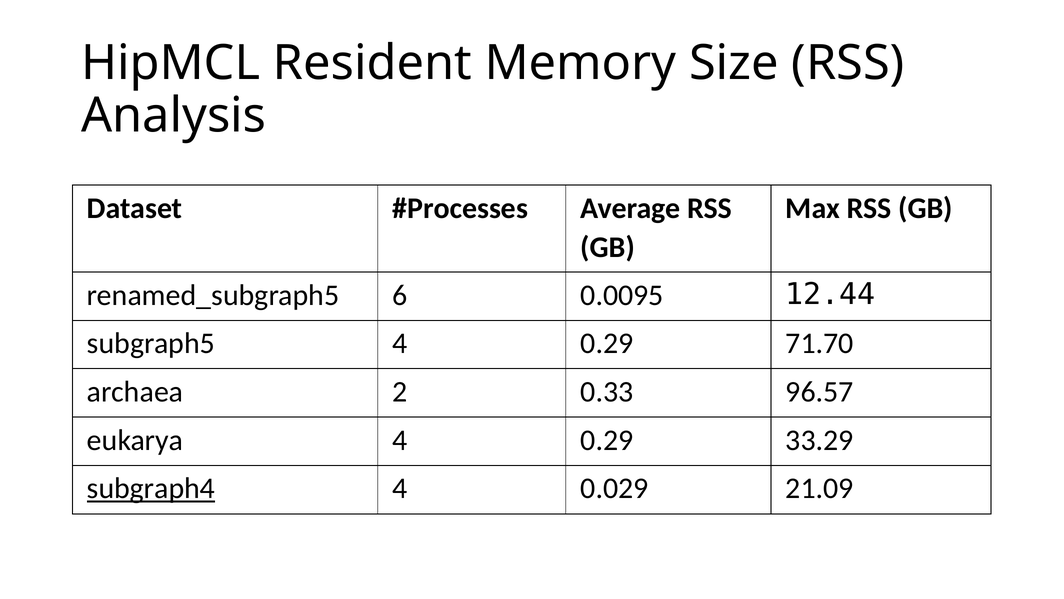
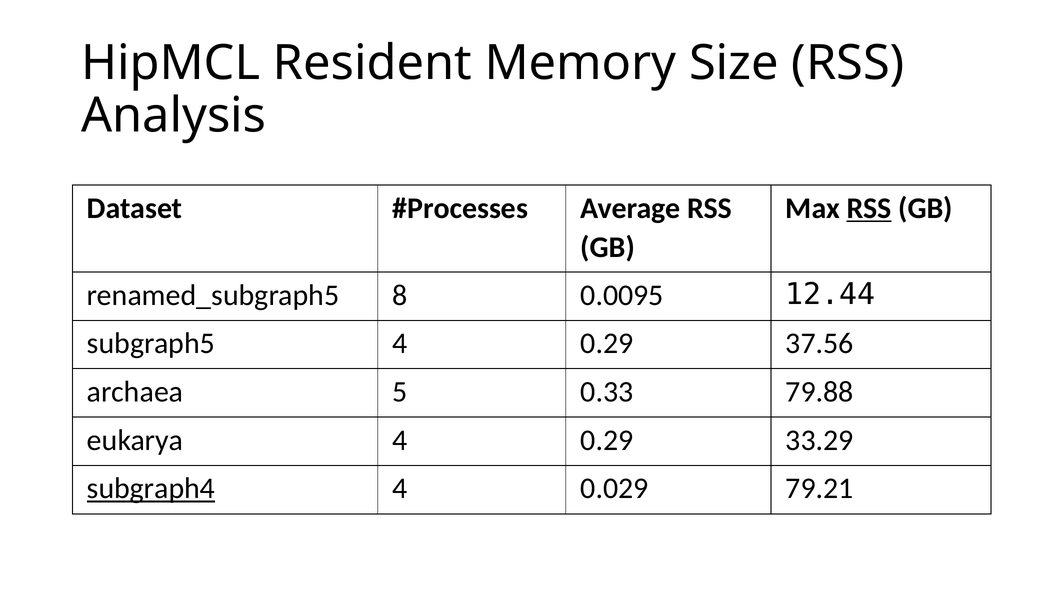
RSS at (869, 208) underline: none -> present
6: 6 -> 8
71.70: 71.70 -> 37.56
2: 2 -> 5
96.57: 96.57 -> 79.88
21.09: 21.09 -> 79.21
